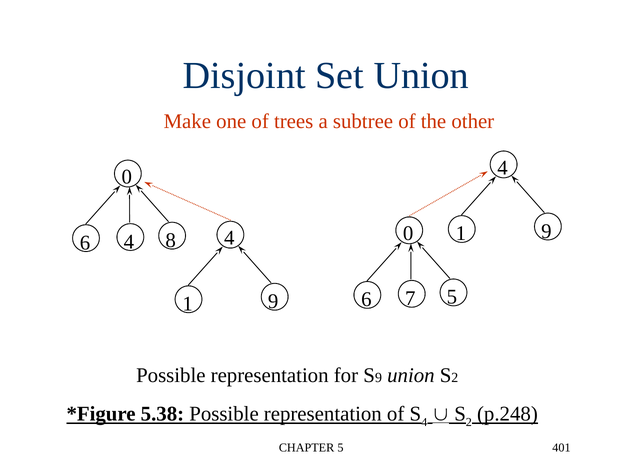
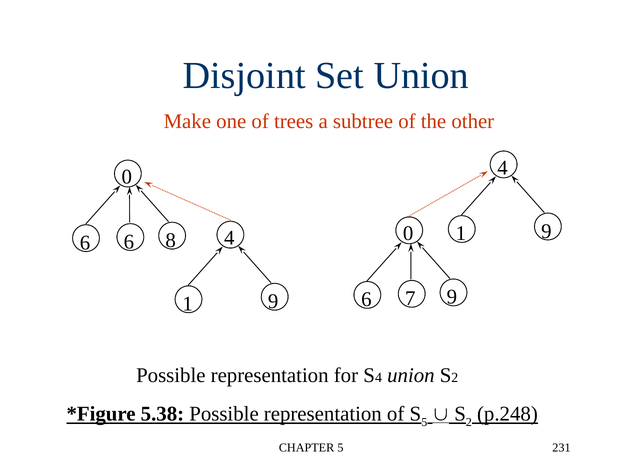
6 4: 4 -> 6
7 5: 5 -> 9
9 at (379, 378): 9 -> 4
4 at (424, 422): 4 -> 5
401: 401 -> 231
